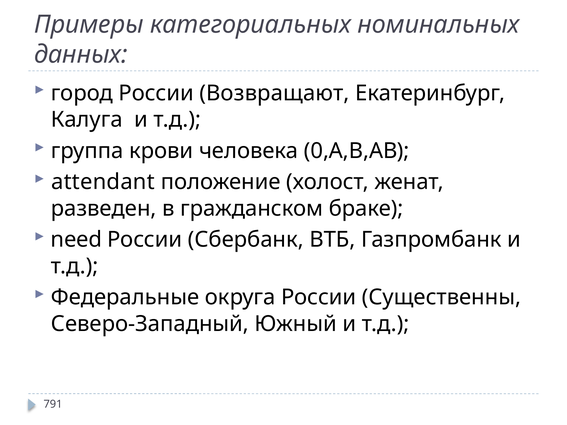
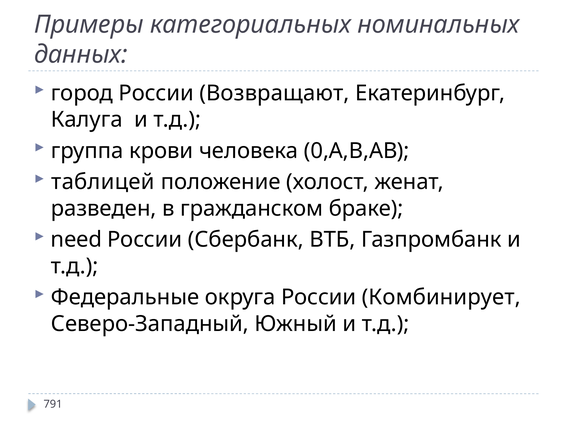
attendant: attendant -> таблицей
Существенны: Существенны -> Комбинирует
